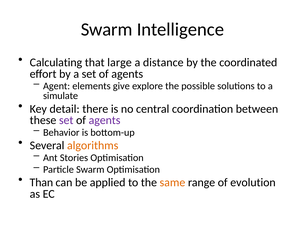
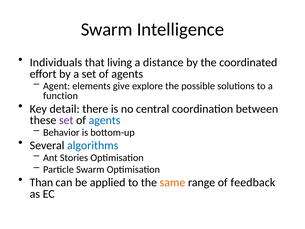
Calculating: Calculating -> Individuals
large: large -> living
simulate: simulate -> function
agents at (105, 120) colour: purple -> blue
algorithms colour: orange -> blue
evolution: evolution -> feedback
